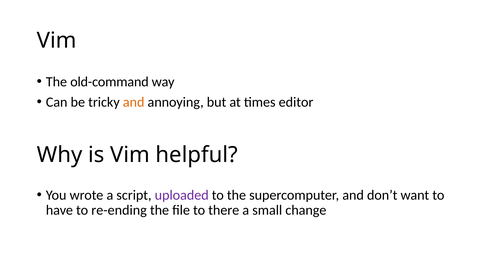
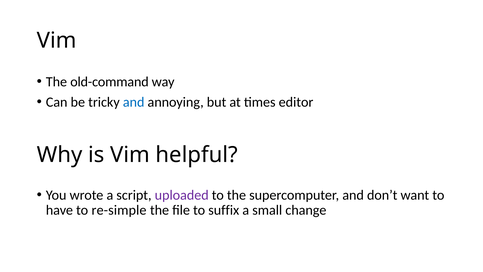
and at (134, 102) colour: orange -> blue
re-ending: re-ending -> re-simple
there: there -> suffix
